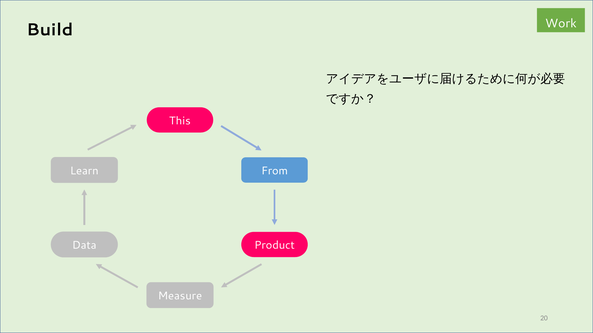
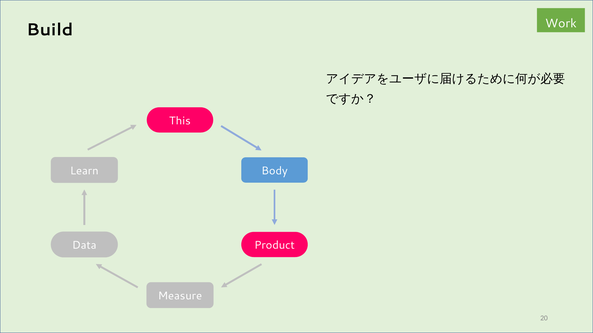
From: From -> Body
